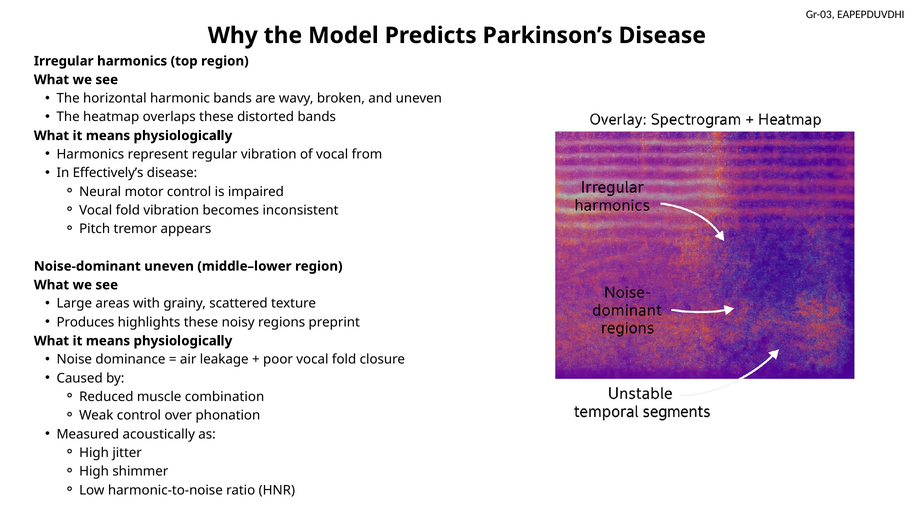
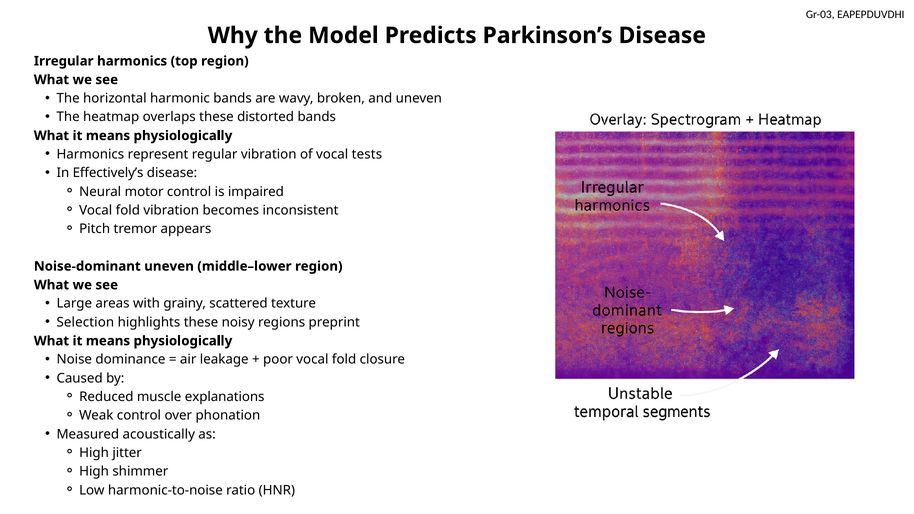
from: from -> tests
Produces: Produces -> Selection
combination: combination -> explanations
